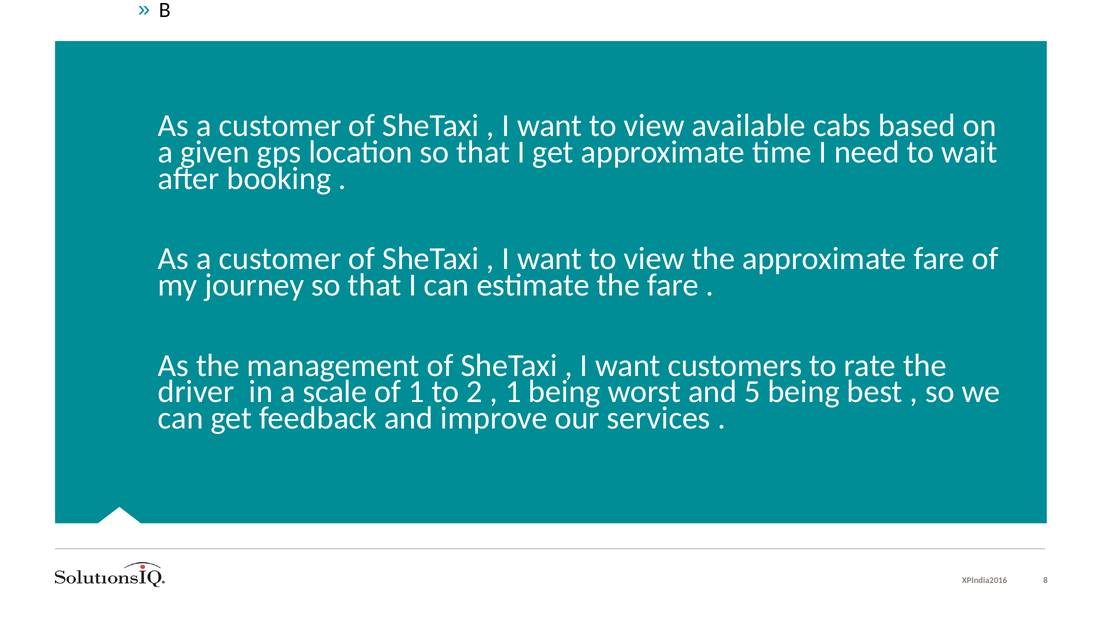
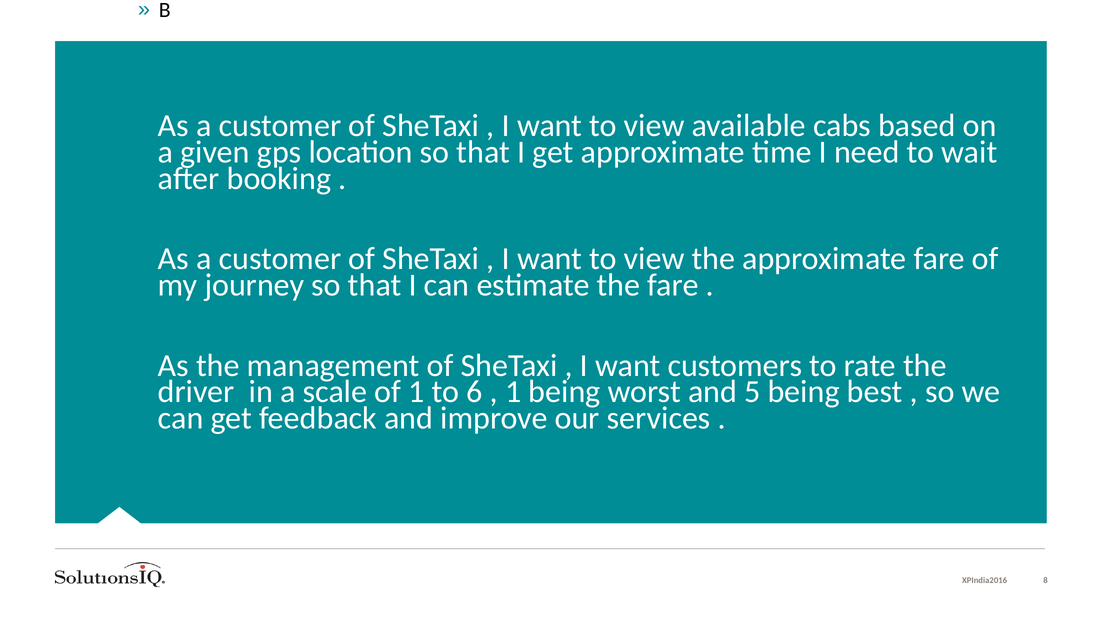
2: 2 -> 6
